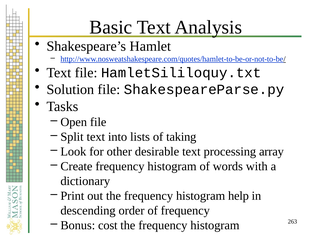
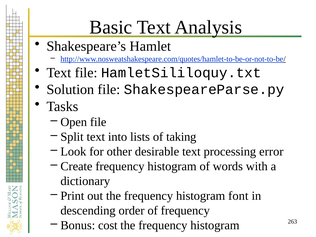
array: array -> error
help: help -> font
